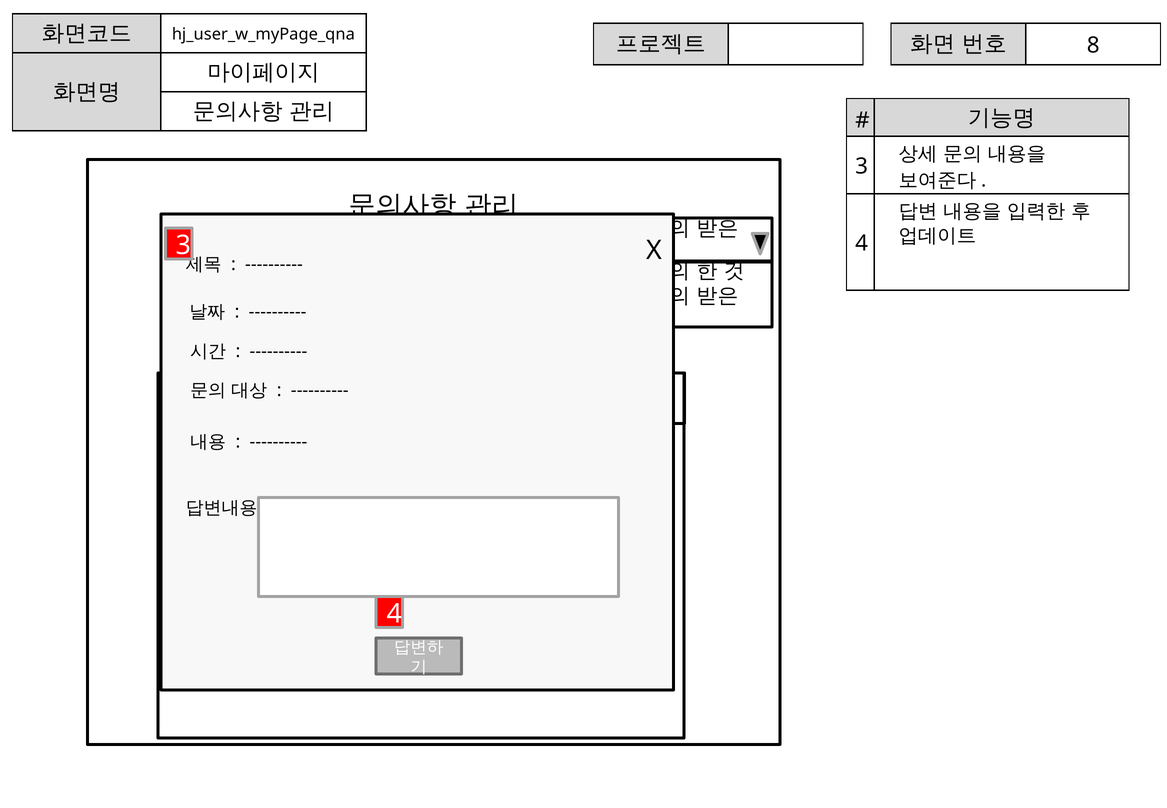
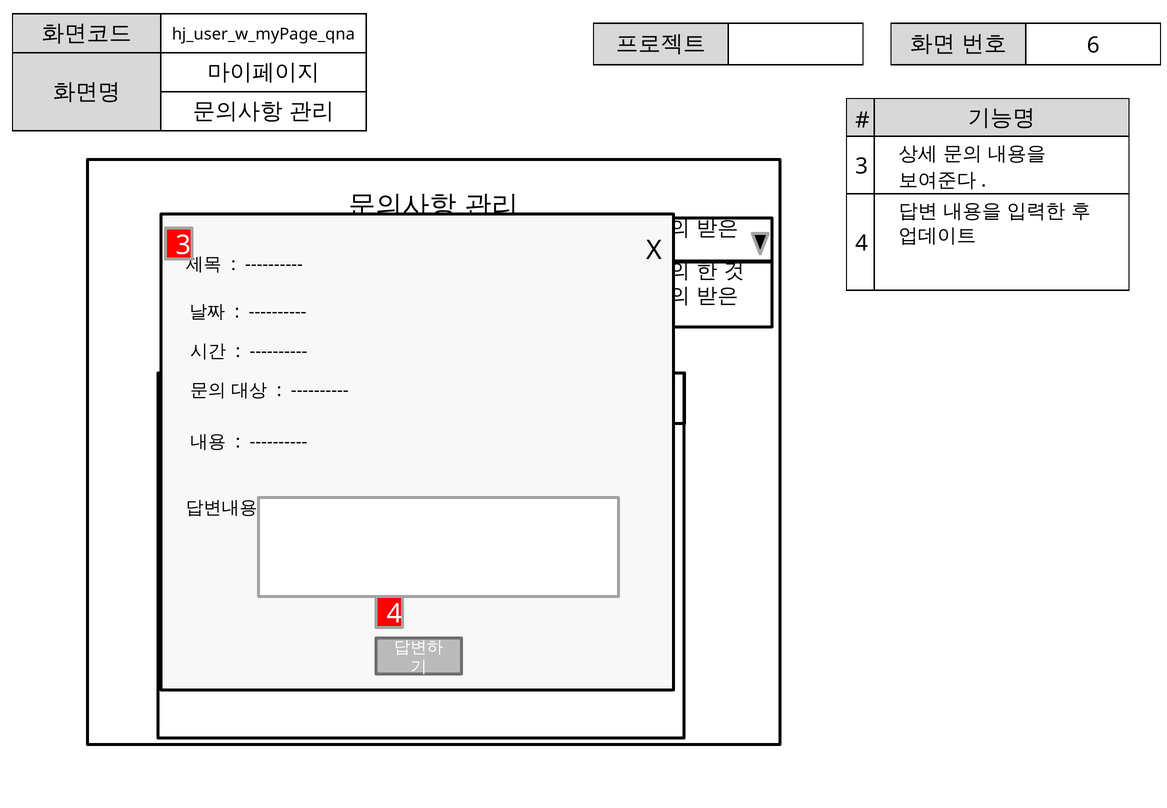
8: 8 -> 6
